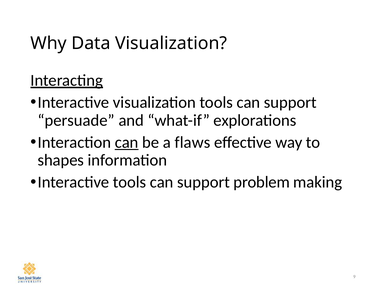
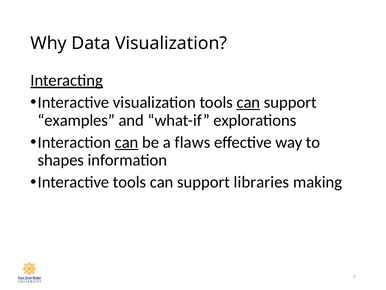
can at (248, 102) underline: none -> present
persuade: persuade -> examples
problem: problem -> libraries
